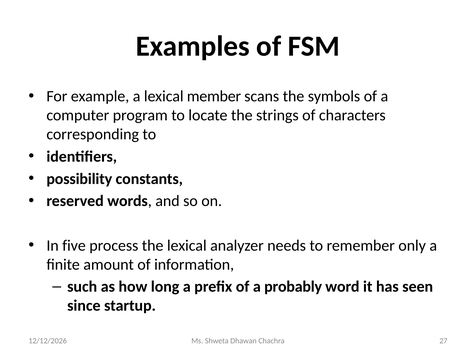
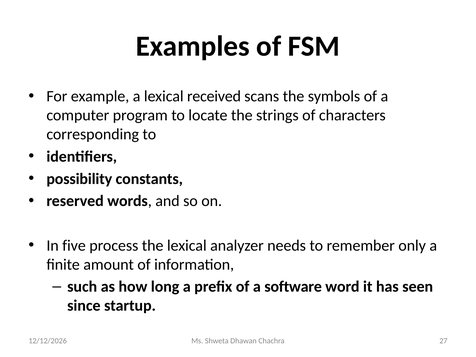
member: member -> received
probably: probably -> software
